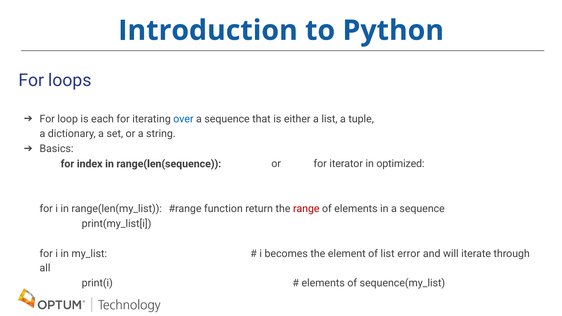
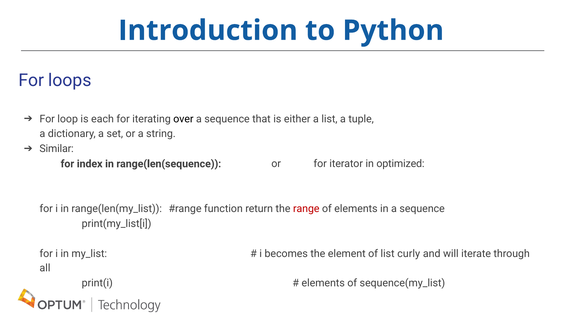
over colour: blue -> black
Basics: Basics -> Similar
error: error -> curly
